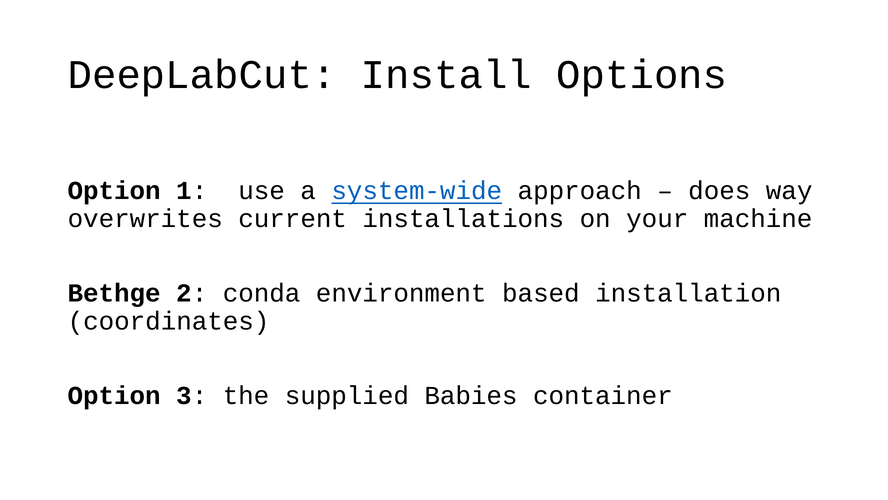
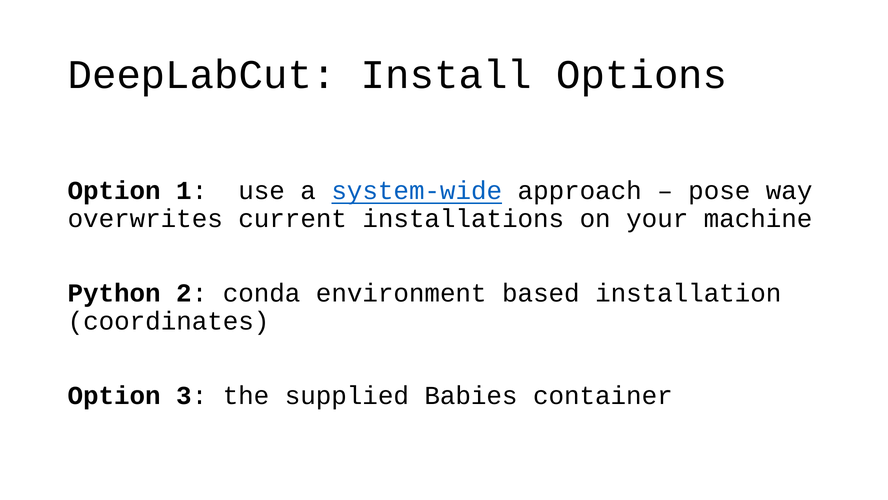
does: does -> pose
Bethge: Bethge -> Python
